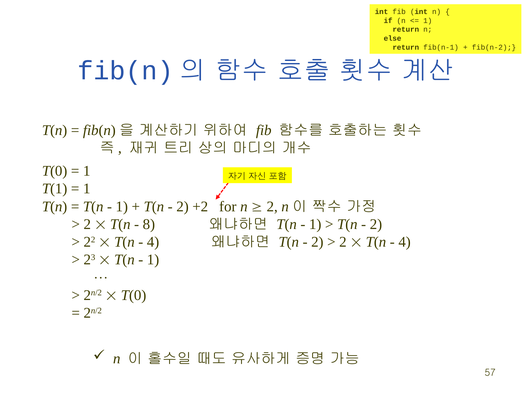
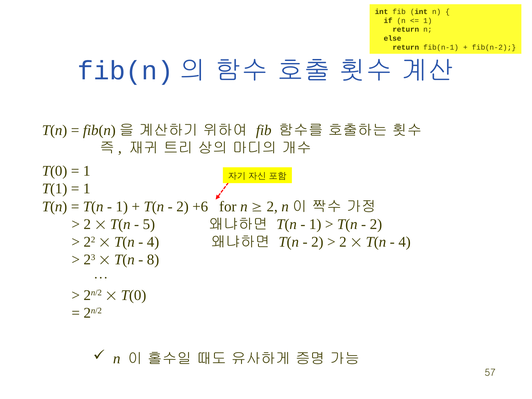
+2: +2 -> +6
8: 8 -> 5
1 at (153, 260): 1 -> 8
